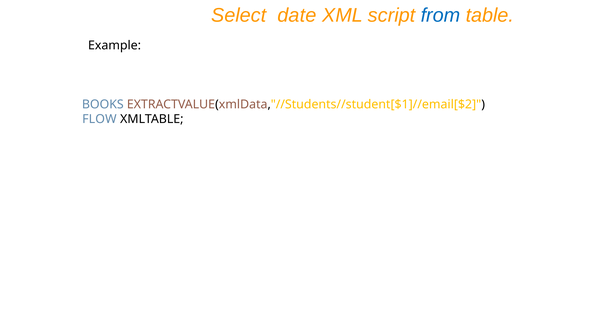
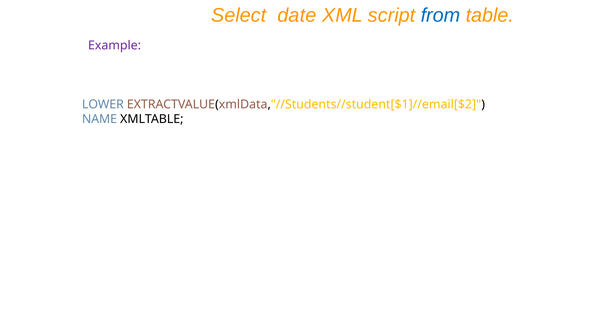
Example colour: black -> purple
BOOKS: BOOKS -> LOWER
FLOW: FLOW -> NAME
